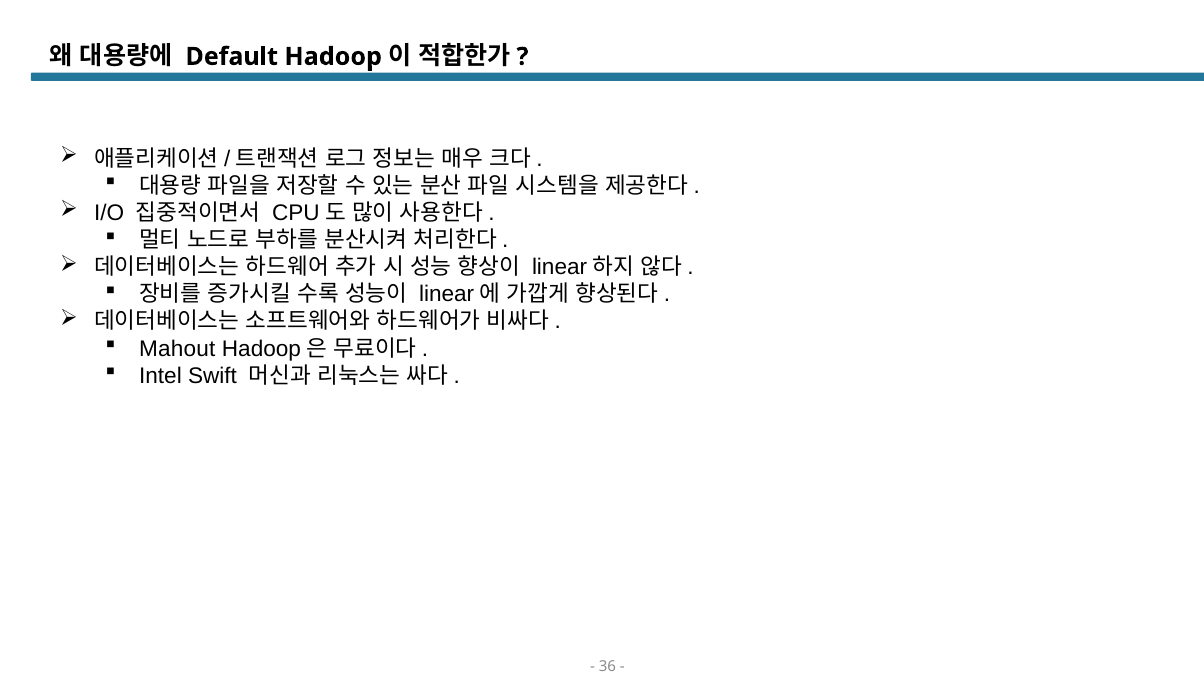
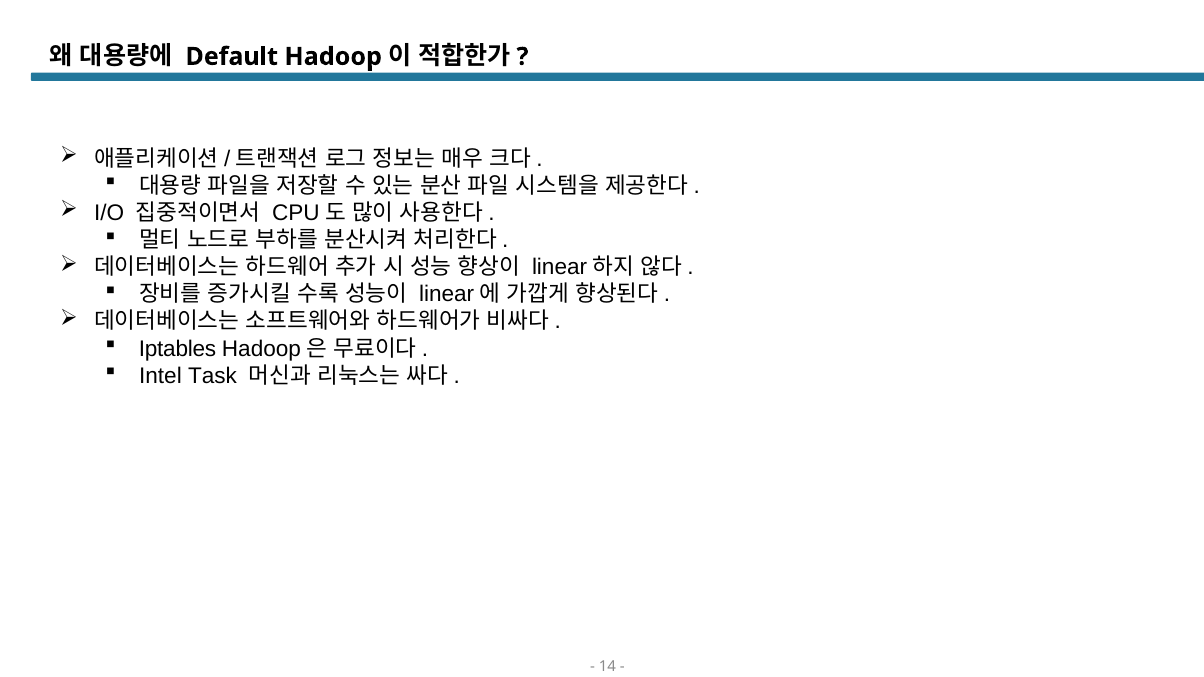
Mahout: Mahout -> Iptables
Swift: Swift -> Task
36: 36 -> 14
